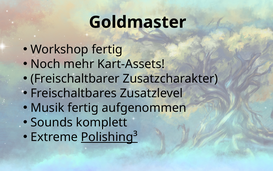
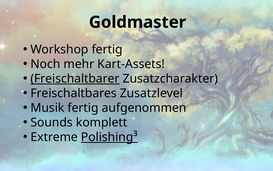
Freischaltbarer underline: none -> present
